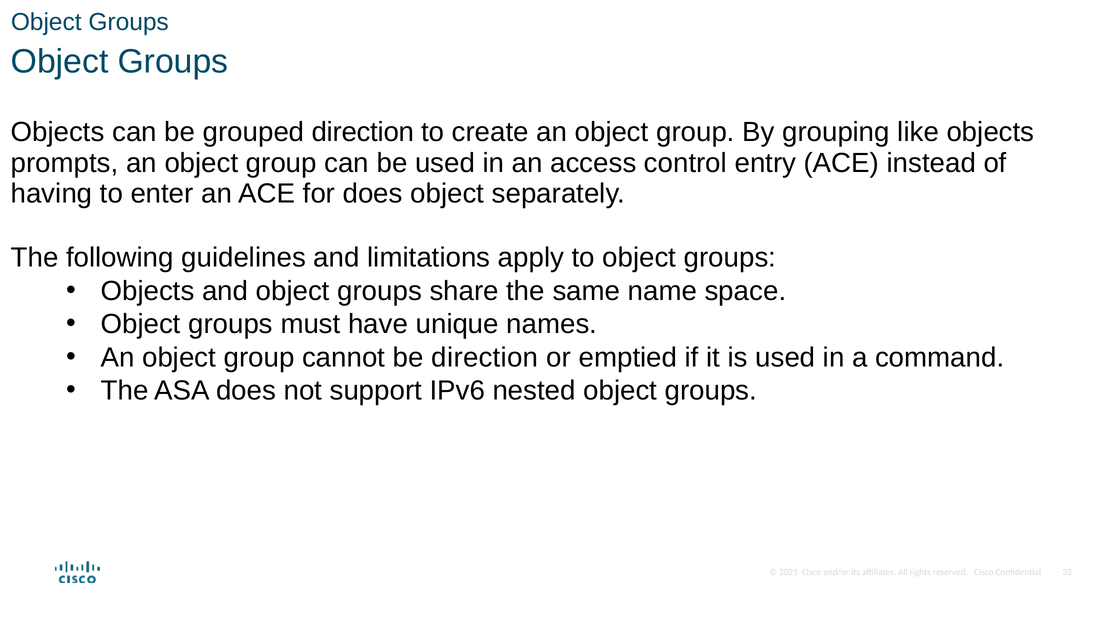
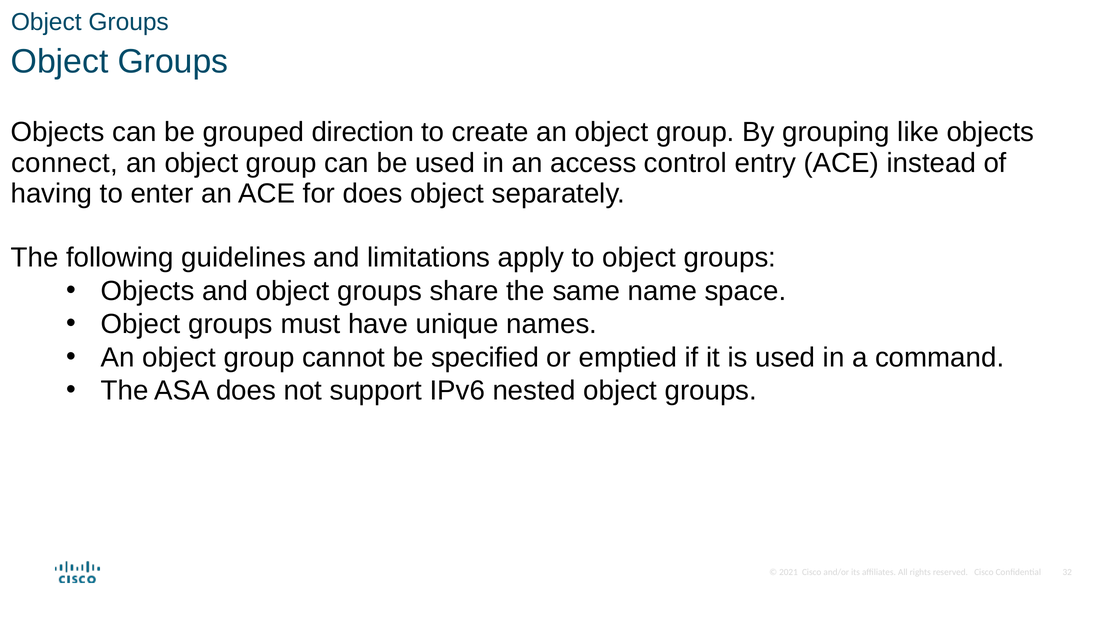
prompts: prompts -> connect
be direction: direction -> specified
